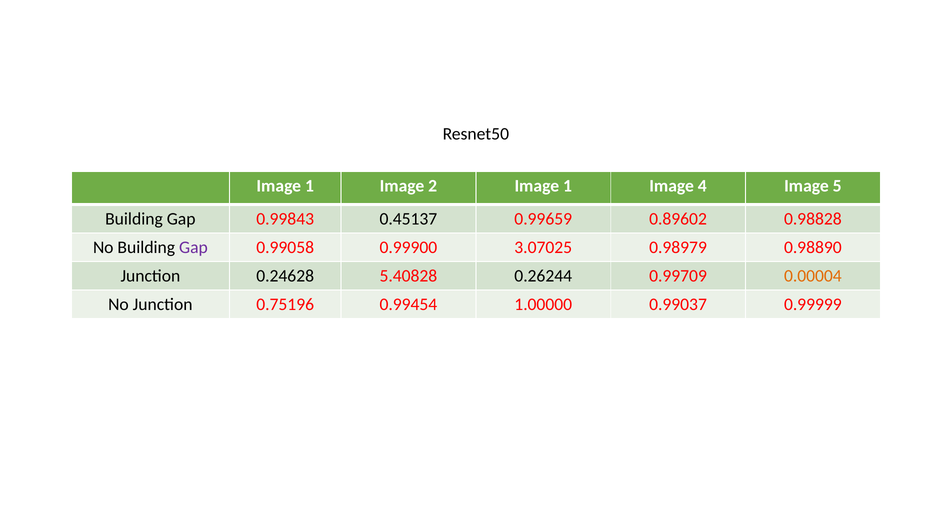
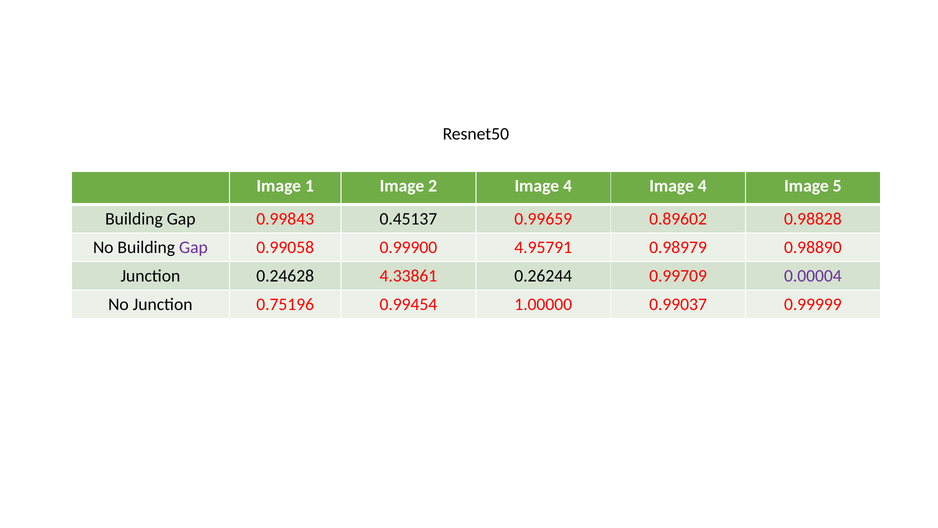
2 Image 1: 1 -> 4
3.07025: 3.07025 -> 4.95791
5.40828: 5.40828 -> 4.33861
0.00004 colour: orange -> purple
